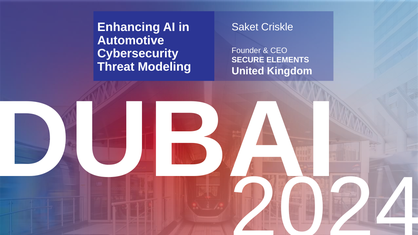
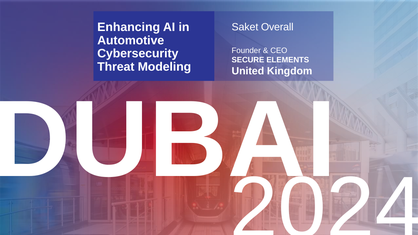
Criskle: Criskle -> Overall
